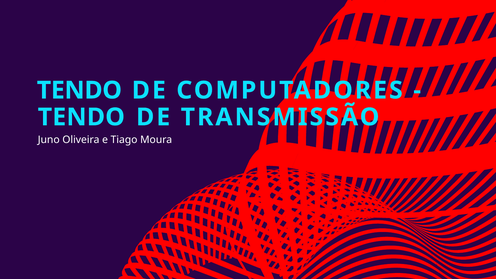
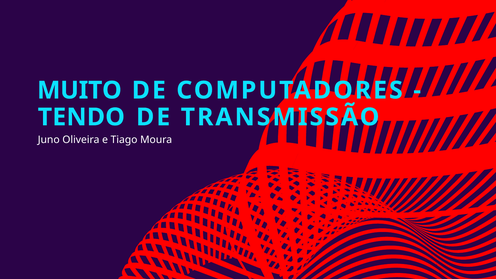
TENDO at (79, 90): TENDO -> MUITO
